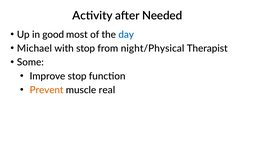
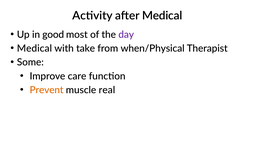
after Needed: Needed -> Medical
day colour: blue -> purple
Michael at (34, 49): Michael -> Medical
with stop: stop -> take
night/Physical: night/Physical -> when/Physical
Improve stop: stop -> care
